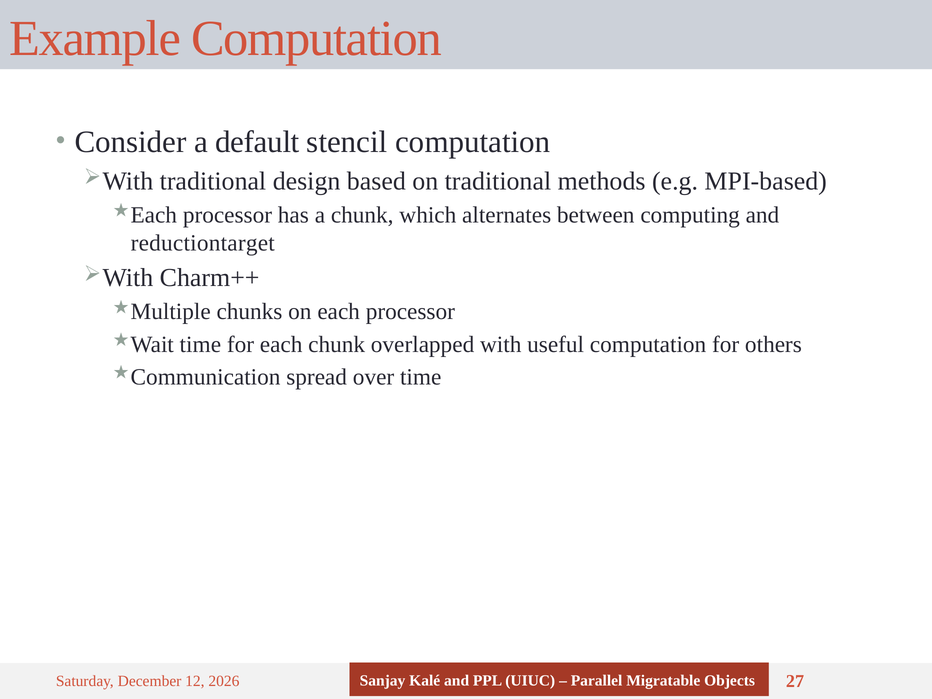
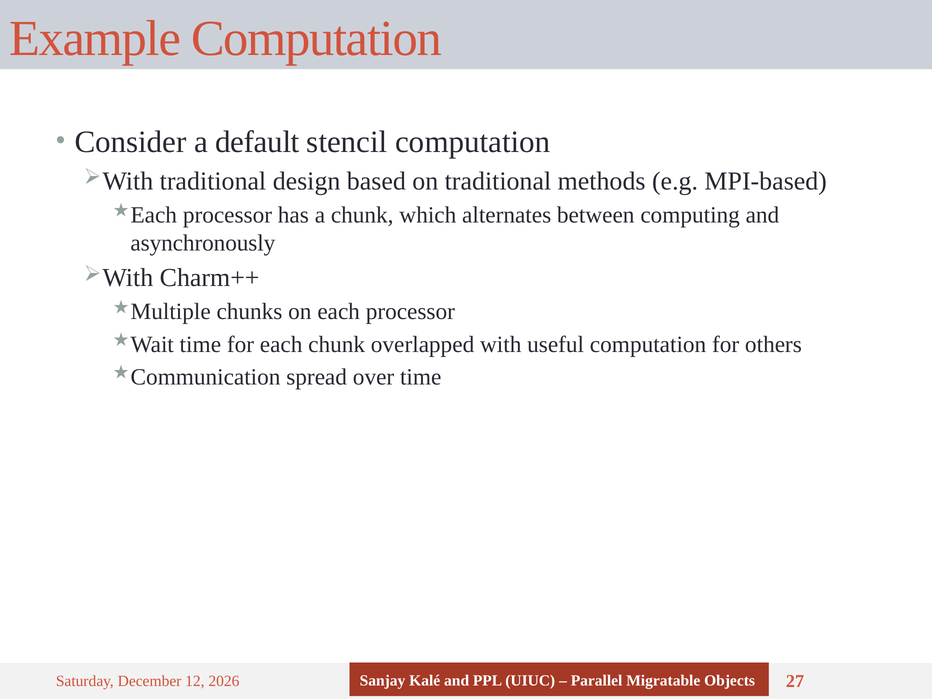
reductiontarget: reductiontarget -> asynchronously
